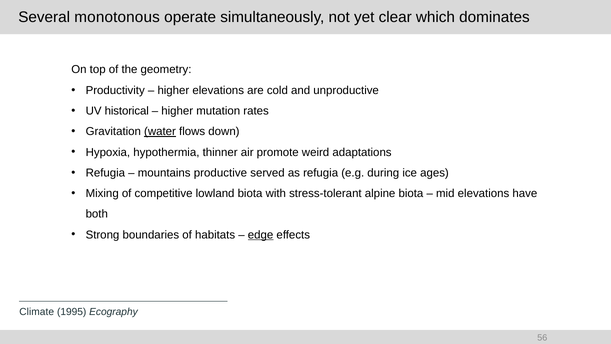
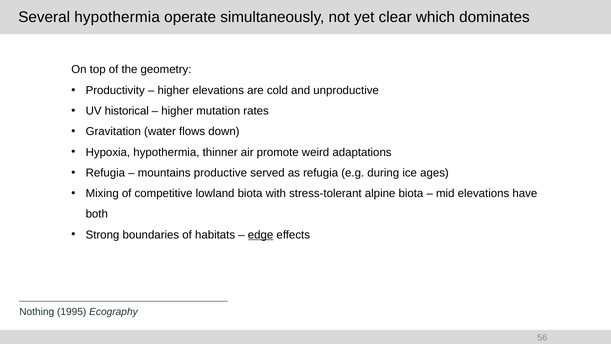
Several monotonous: monotonous -> hypothermia
water underline: present -> none
Climate: Climate -> Nothing
